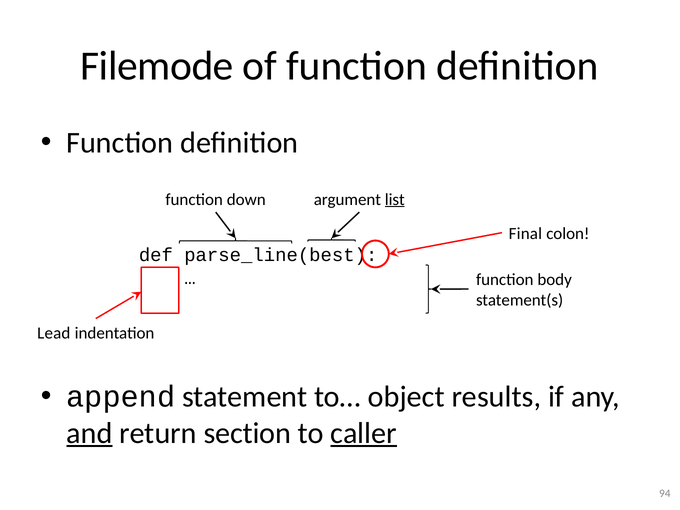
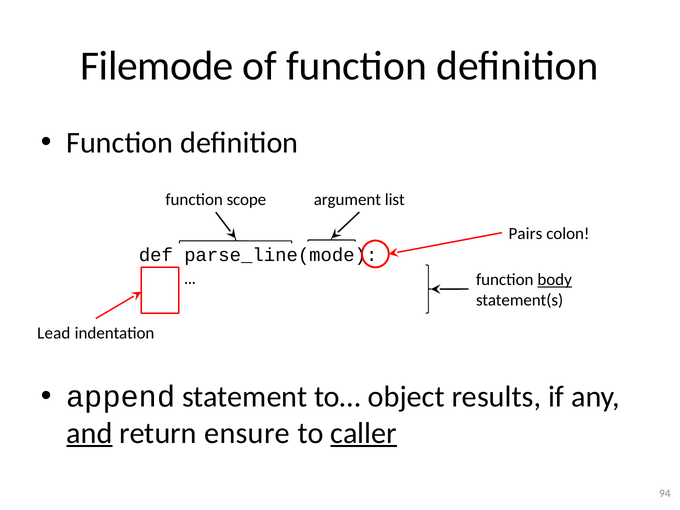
down: down -> scope
list underline: present -> none
Final: Final -> Pairs
parse_line(best: parse_line(best -> parse_line(mode
body underline: none -> present
section: section -> ensure
